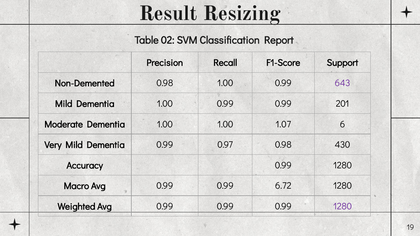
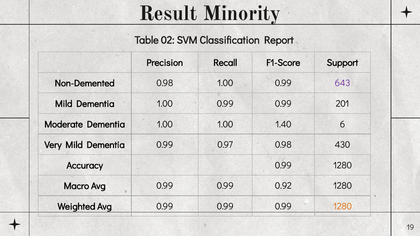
Resizing: Resizing -> Minority
1.07: 1.07 -> 1.40
6.72: 6.72 -> 0.92
1280 at (343, 207) colour: purple -> orange
